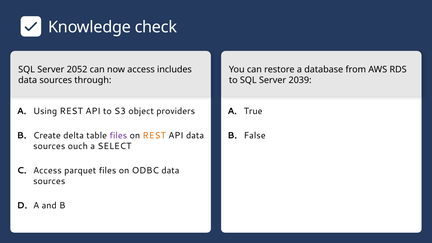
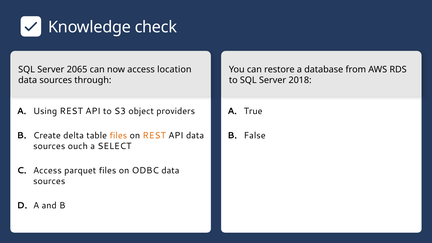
2052: 2052 -> 2065
includes: includes -> location
2039: 2039 -> 2018
files at (118, 135) colour: purple -> orange
